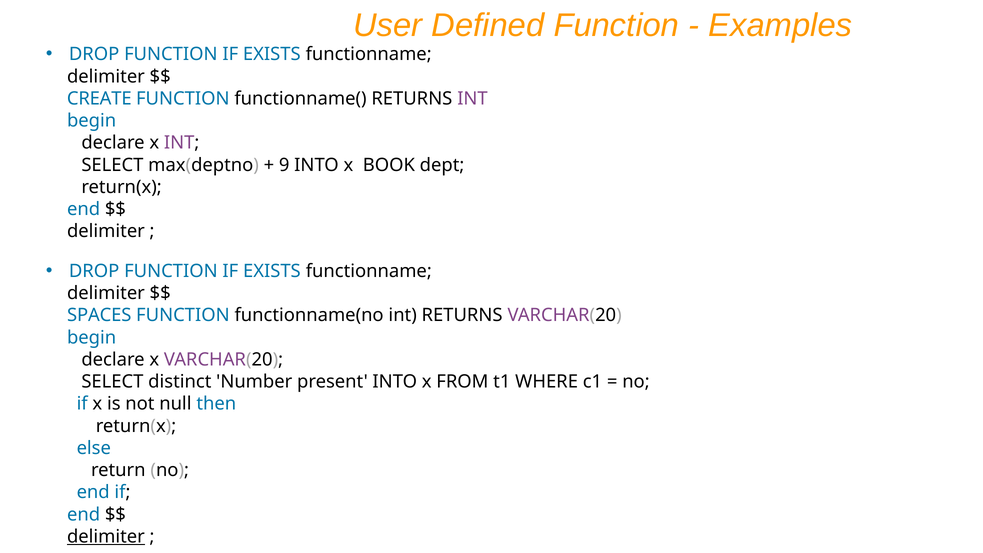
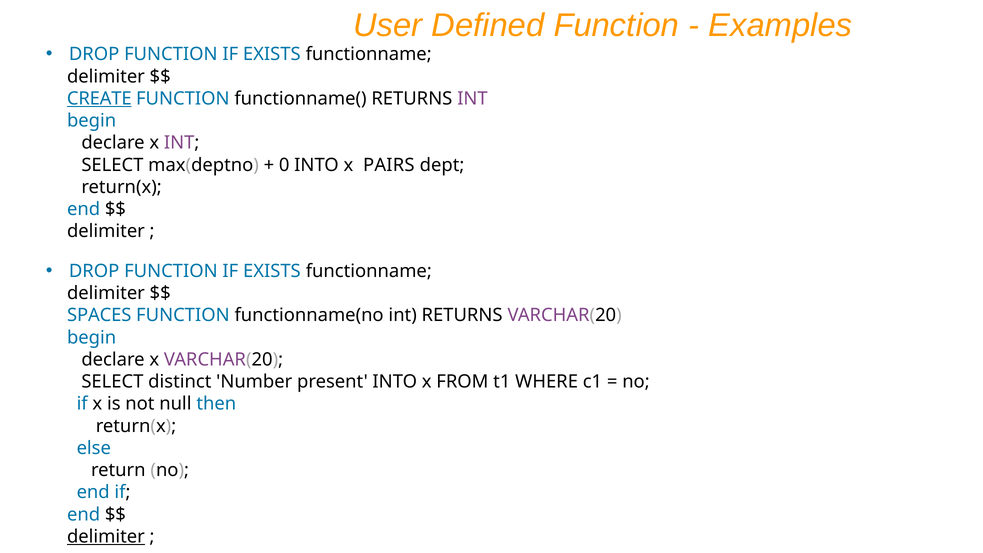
CREATE underline: none -> present
9: 9 -> 0
BOOK: BOOK -> PAIRS
